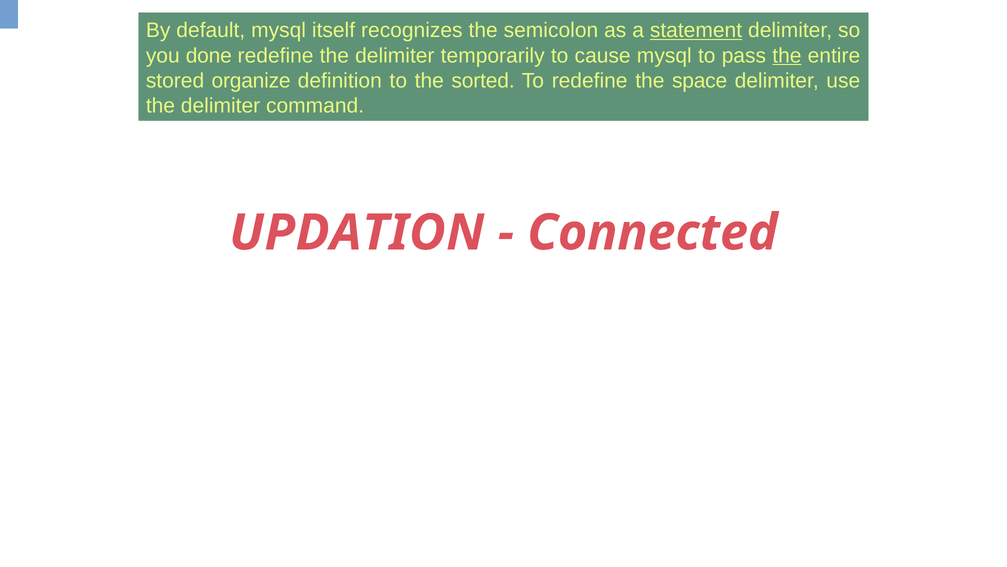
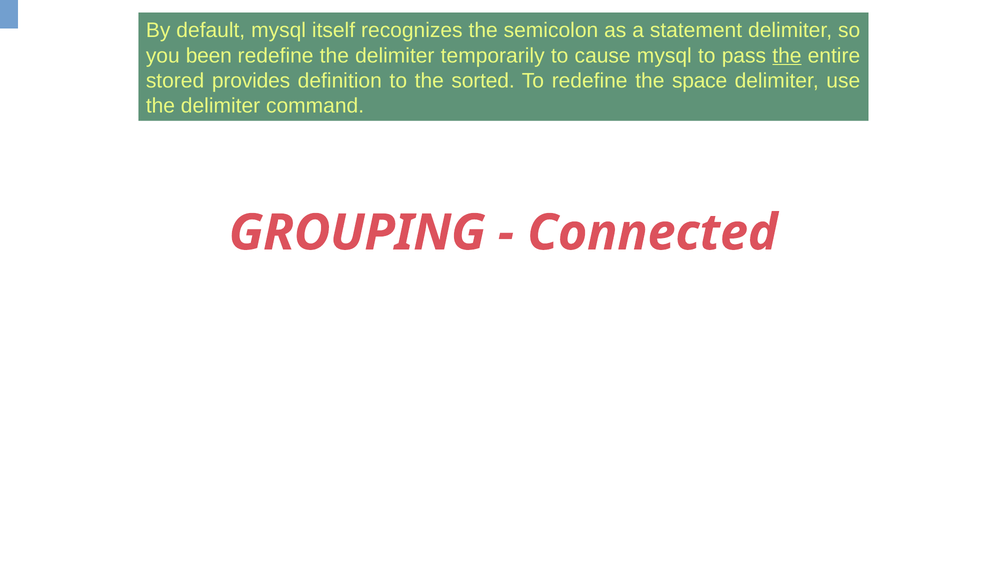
statement underline: present -> none
done: done -> been
organize: organize -> provides
UPDATION: UPDATION -> GROUPING
